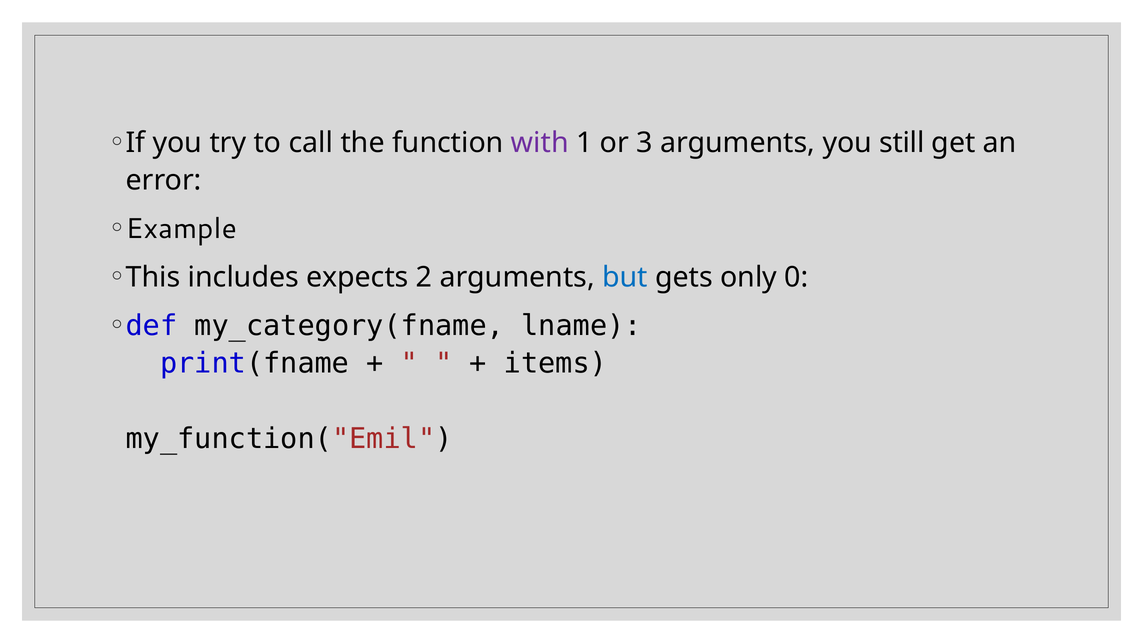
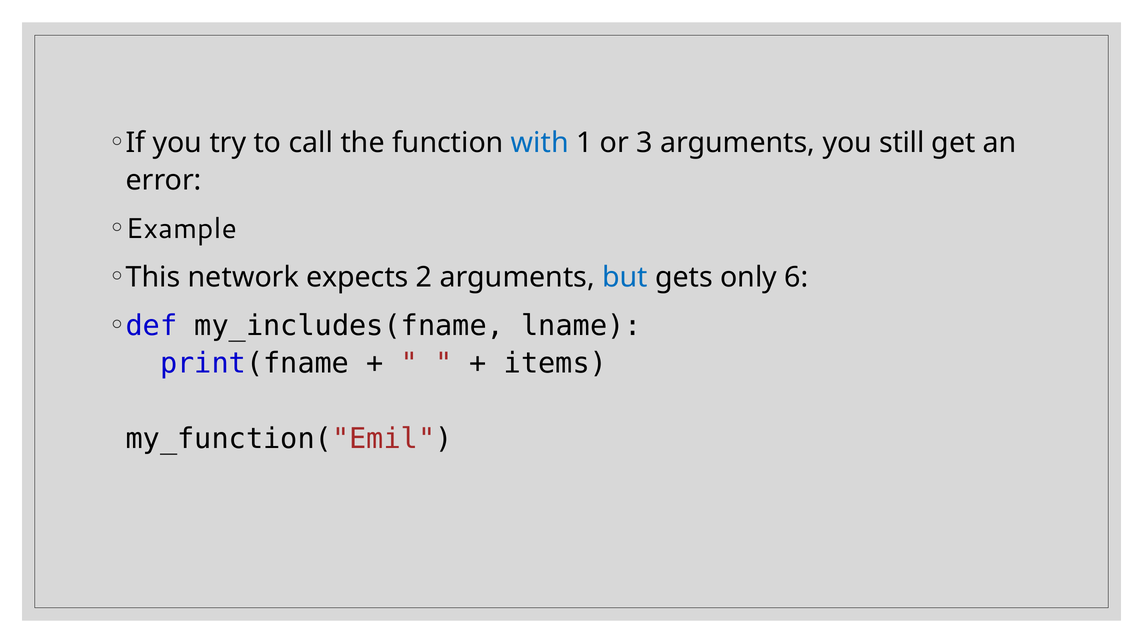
with colour: purple -> blue
includes: includes -> network
0: 0 -> 6
my_category(fname: my_category(fname -> my_includes(fname
